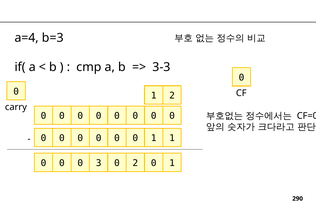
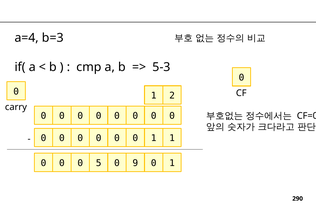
3-3: 3-3 -> 5-3
3: 3 -> 5
0 2: 2 -> 9
